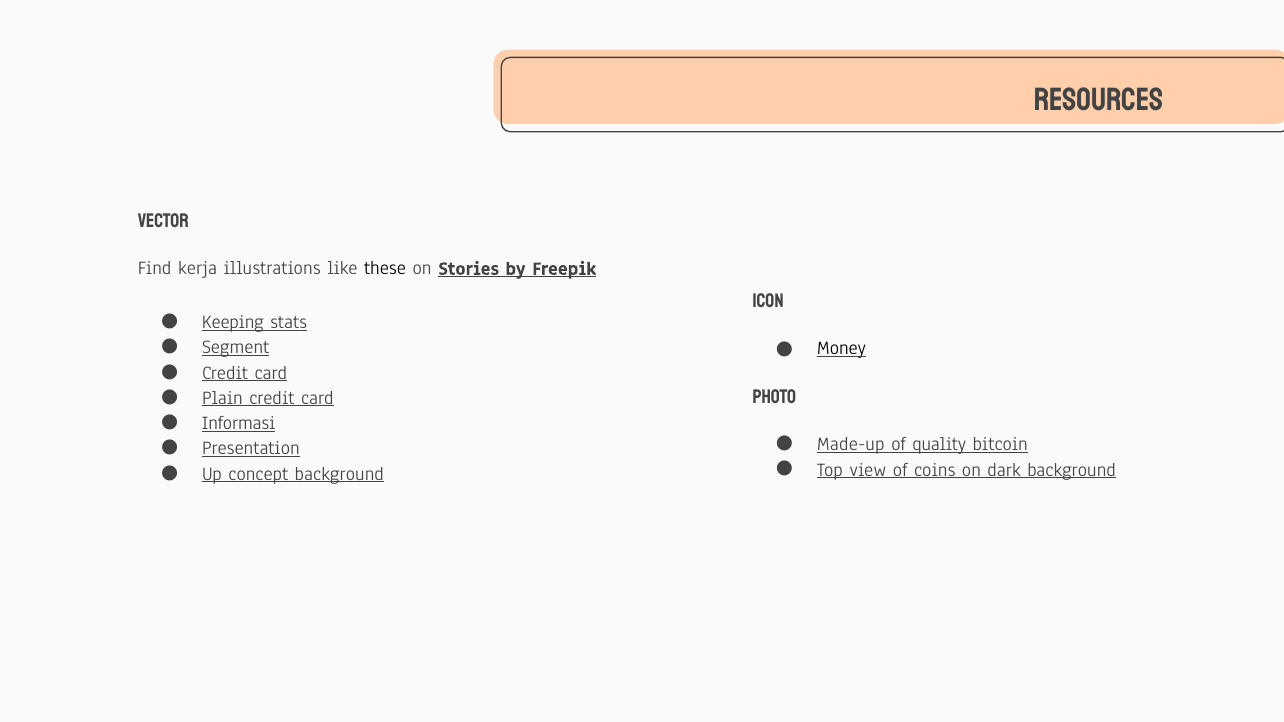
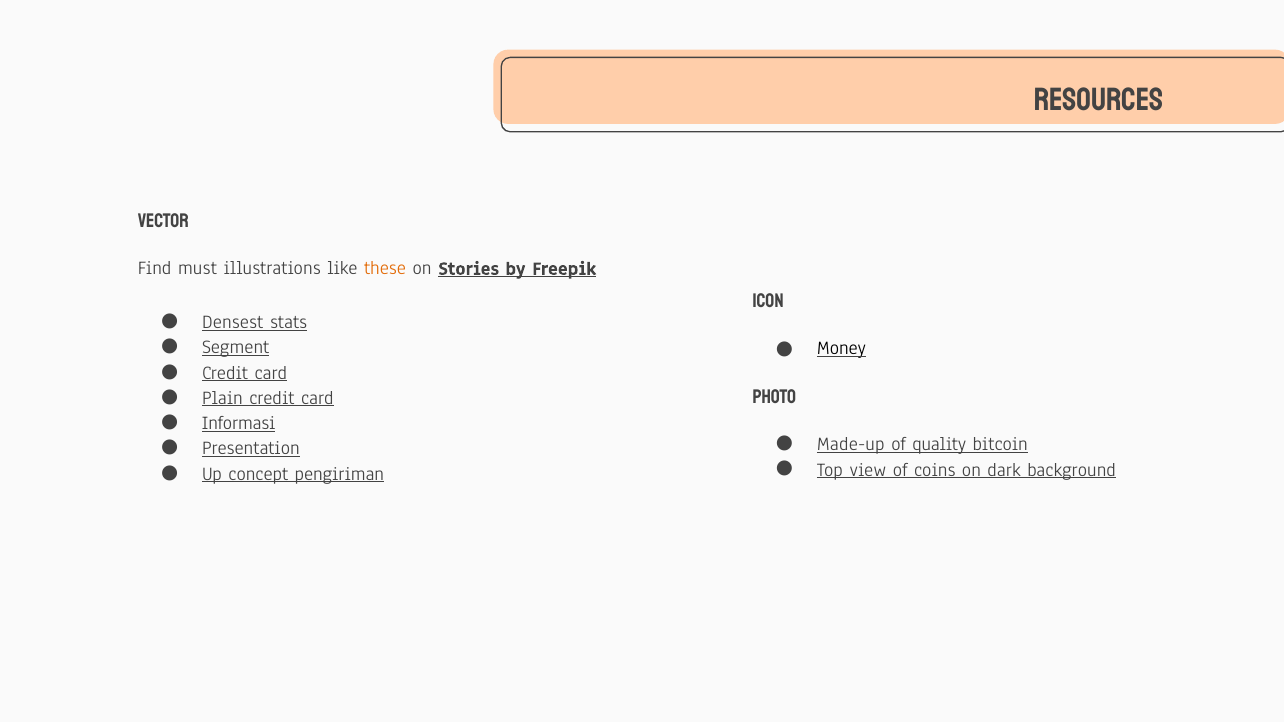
kerja: kerja -> must
these colour: black -> orange
Keeping: Keeping -> Densest
concept background: background -> pengiriman
